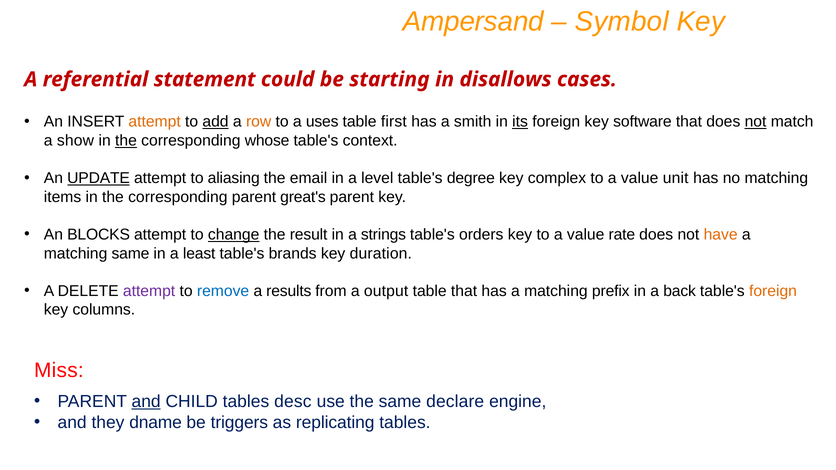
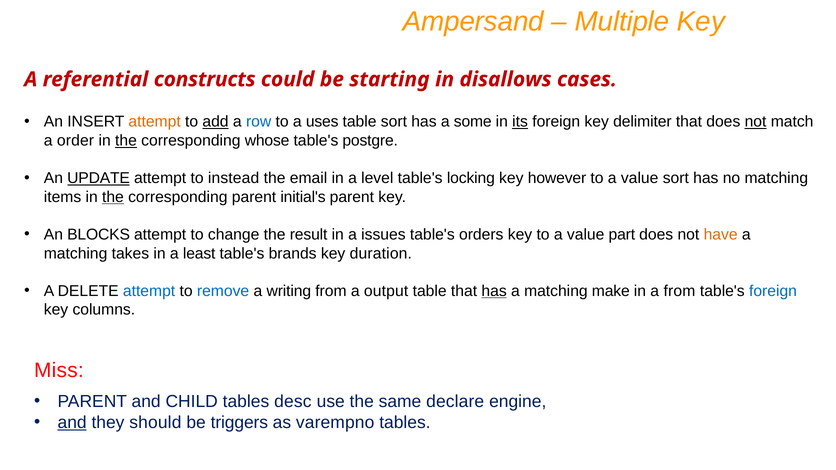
Symbol: Symbol -> Multiple
statement: statement -> constructs
row colour: orange -> blue
table first: first -> sort
smith: smith -> some
software: software -> delimiter
show: show -> order
context: context -> postgre
aliasing: aliasing -> instead
degree: degree -> locking
complex: complex -> however
value unit: unit -> sort
the at (113, 197) underline: none -> present
great's: great's -> initial's
change underline: present -> none
strings: strings -> issues
rate: rate -> part
matching same: same -> takes
attempt at (149, 291) colour: purple -> blue
results: results -> writing
has at (494, 291) underline: none -> present
prefix: prefix -> make
a back: back -> from
foreign at (773, 291) colour: orange -> blue
and at (146, 402) underline: present -> none
and at (72, 423) underline: none -> present
dname: dname -> should
replicating: replicating -> varempno
